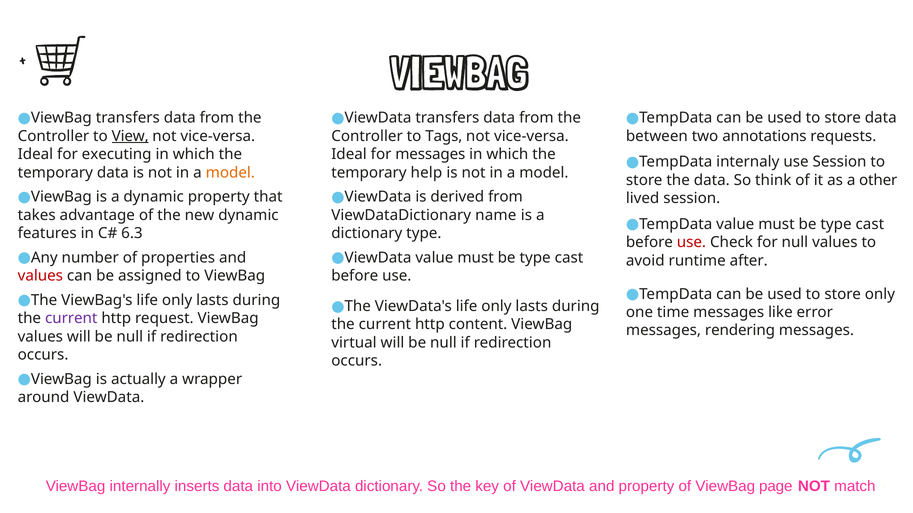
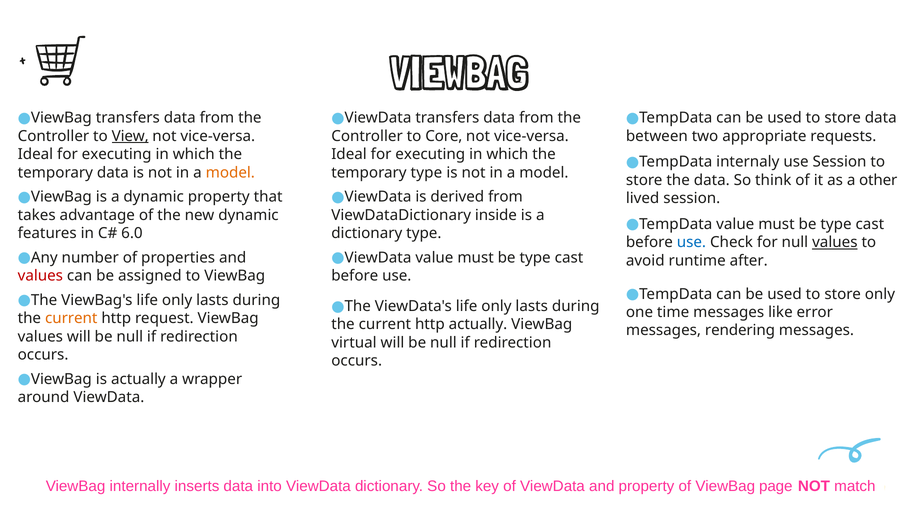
Tags: Tags -> Core
annotations: annotations -> appropriate
messages at (430, 154): messages -> executing
temporary help: help -> type
name: name -> inside
6.3: 6.3 -> 6.0
use at (691, 243) colour: red -> blue
values at (835, 243) underline: none -> present
current at (71, 319) colour: purple -> orange
http content: content -> actually
